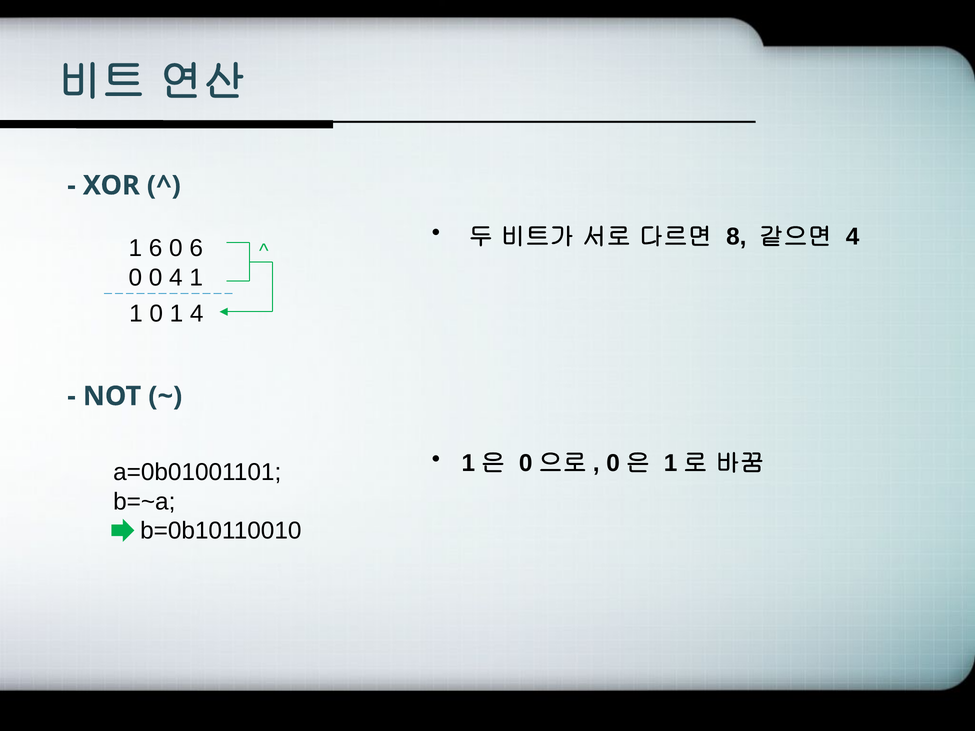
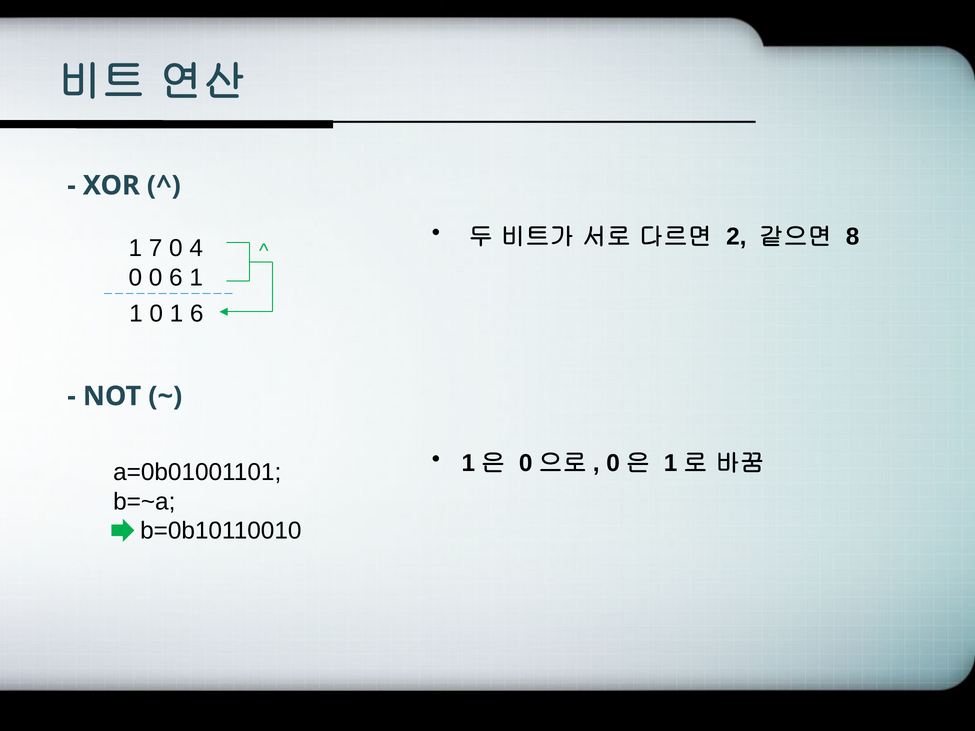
8: 8 -> 2
4 at (853, 237): 4 -> 8
1 6: 6 -> 7
0 6: 6 -> 4
0 4: 4 -> 6
1 4: 4 -> 6
